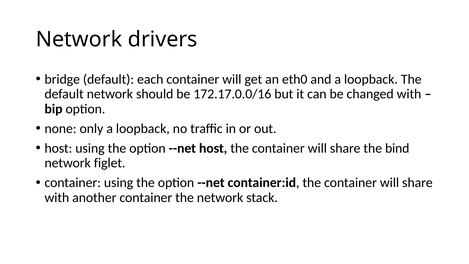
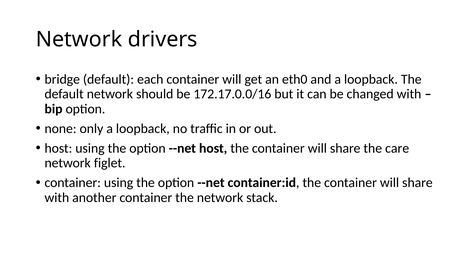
bind: bind -> care
